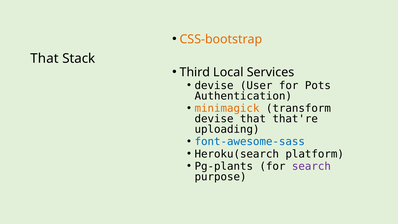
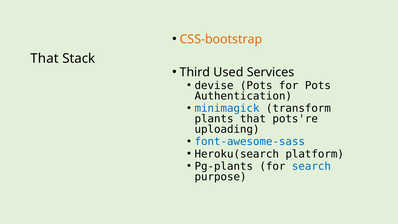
Local: Local -> Used
devise User: User -> Pots
minimagick colour: orange -> blue
devise at (214, 119): devise -> plants
that're: that're -> pots're
search colour: purple -> blue
